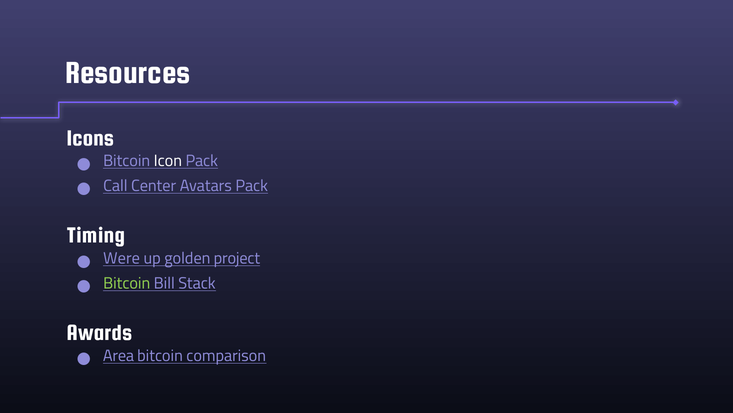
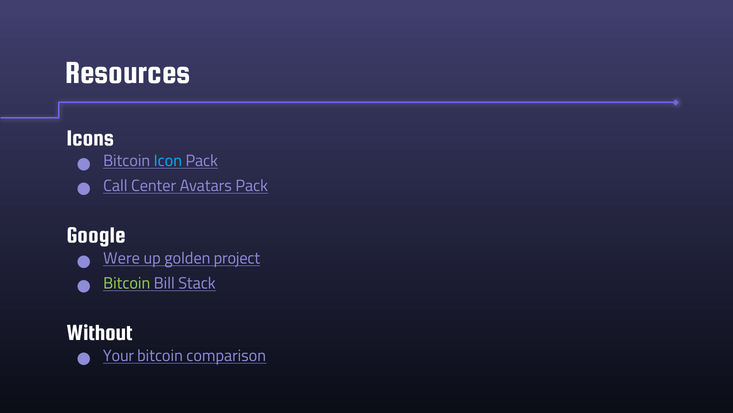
Icon colour: white -> light blue
Timing: Timing -> Google
Awards: Awards -> Without
Area: Area -> Your
